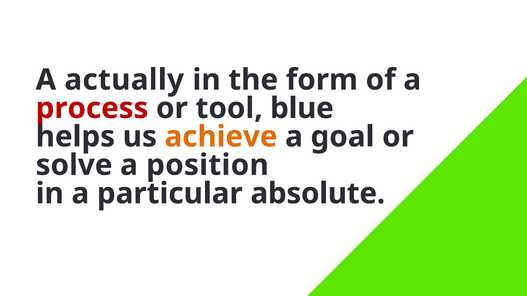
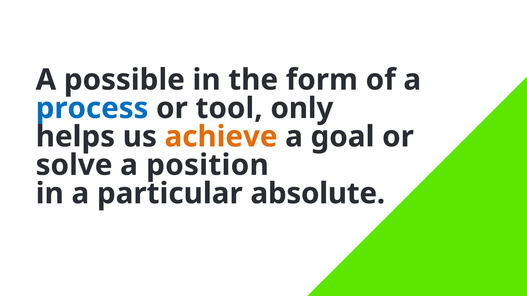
actually: actually -> possible
process colour: red -> blue
blue: blue -> only
